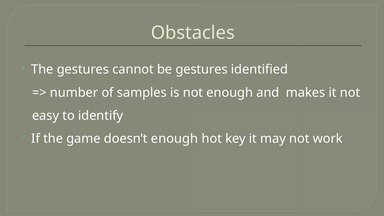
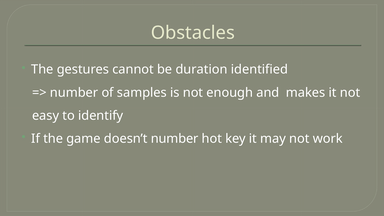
be gestures: gestures -> duration
doesn’t enough: enough -> number
